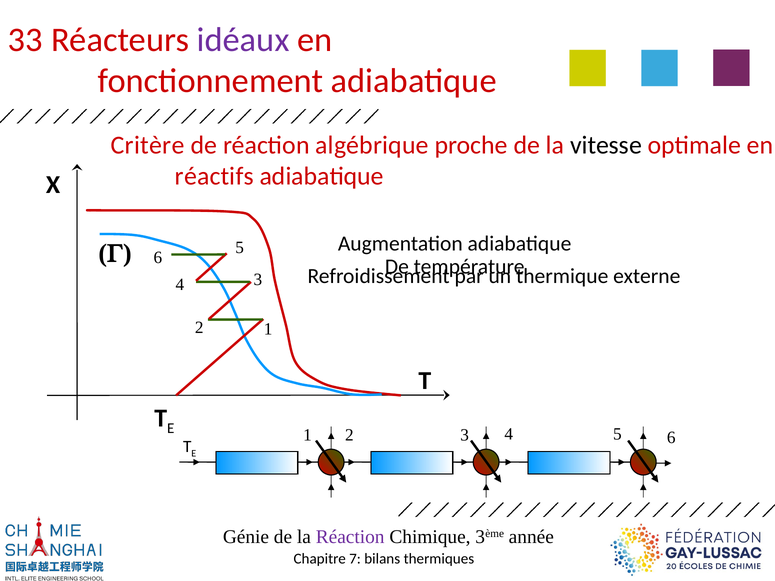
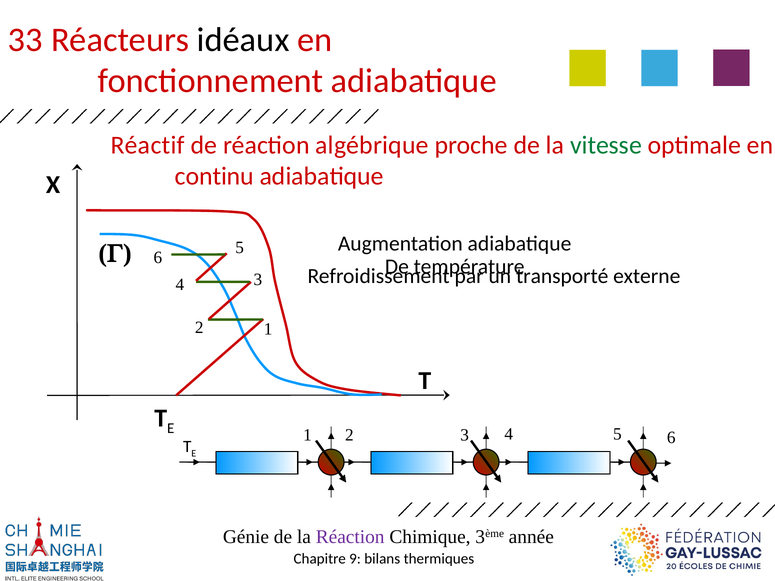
idéaux colour: purple -> black
Critère: Critère -> Réactif
vitesse colour: black -> green
réactifs: réactifs -> continu
thermique: thermique -> transporté
7: 7 -> 9
